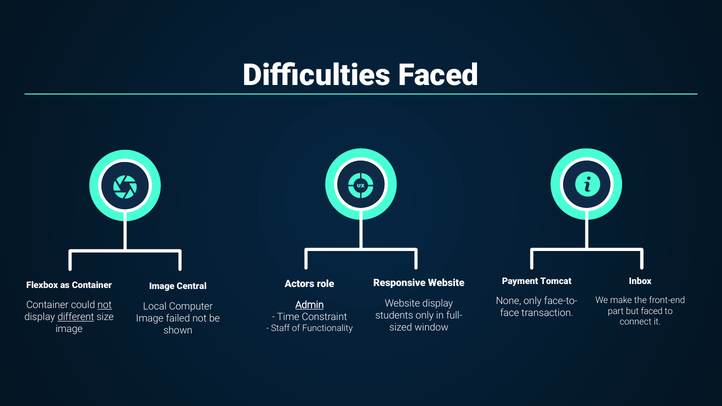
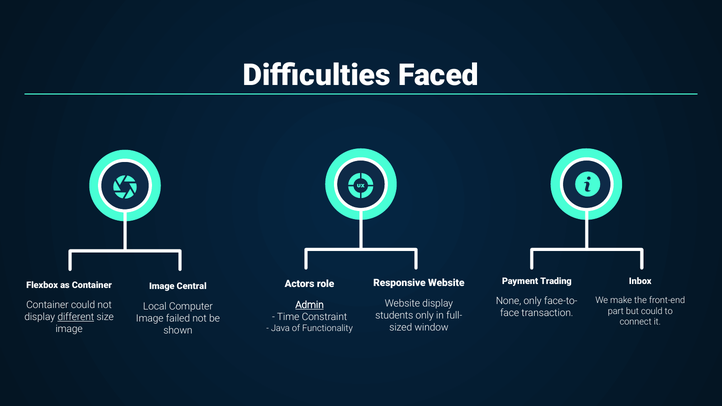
Tomcat: Tomcat -> Trading
not at (105, 305) underline: present -> none
but faced: faced -> could
Staff: Staff -> Java
